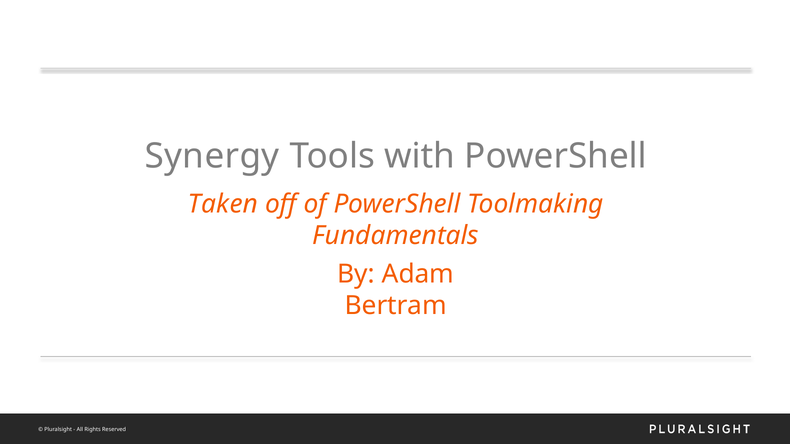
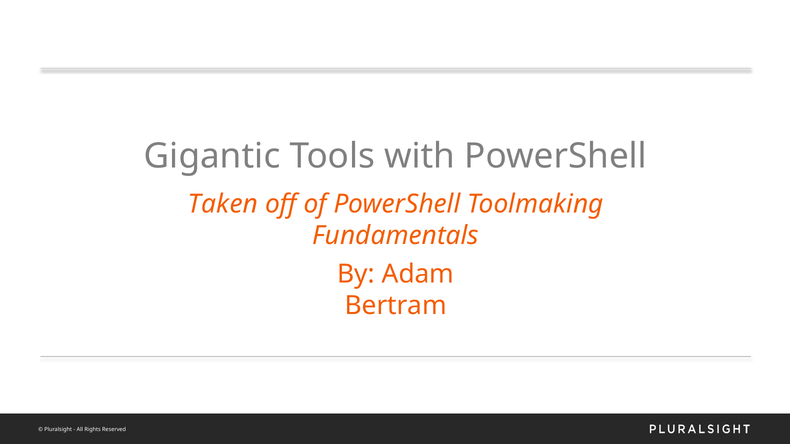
Synergy: Synergy -> Gigantic
